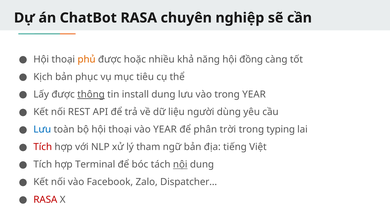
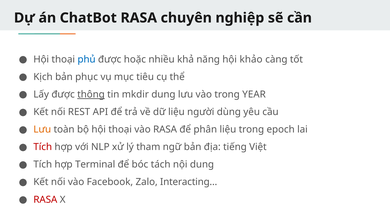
phủ colour: orange -> blue
đồng: đồng -> khảo
install: install -> mkdir
Lưu at (42, 130) colour: blue -> orange
vào YEAR: YEAR -> RASA
phân trời: trời -> liệu
typing: typing -> epoch
nội underline: present -> none
Dispatcher…: Dispatcher… -> Interacting…
